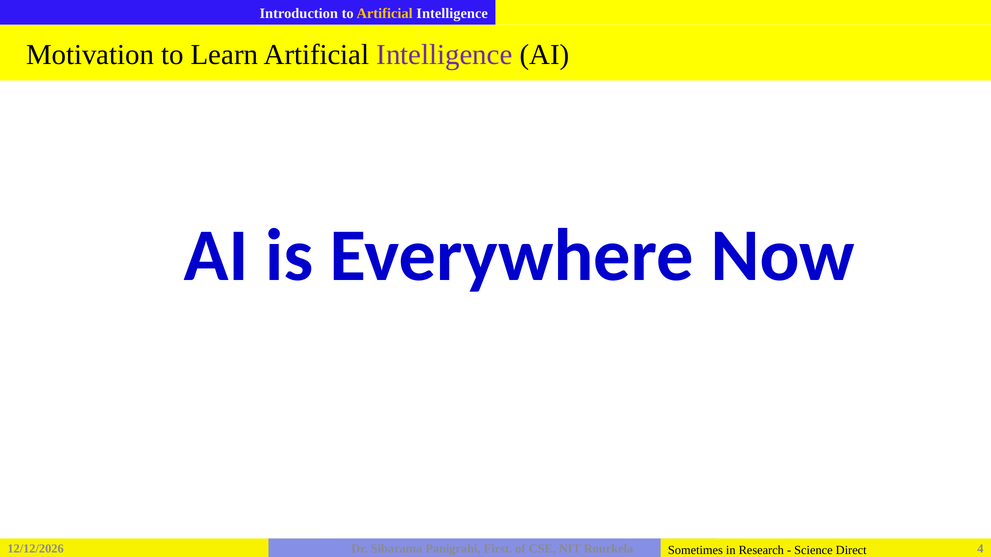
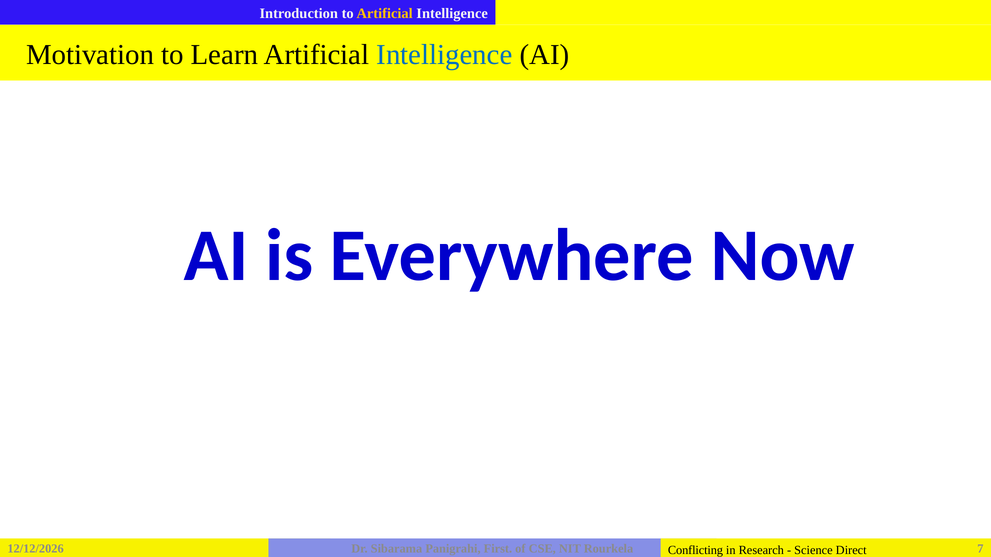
Intelligence at (444, 55) colour: purple -> blue
4: 4 -> 7
Sometimes: Sometimes -> Conflicting
